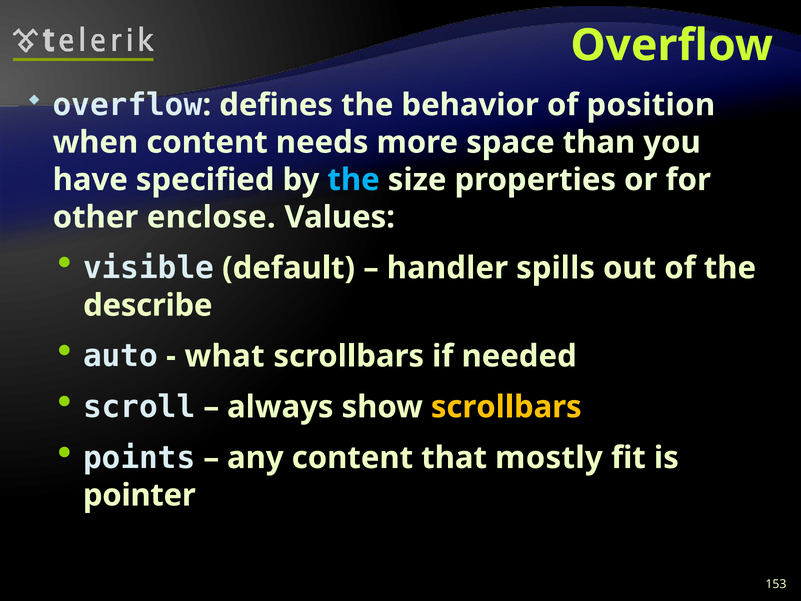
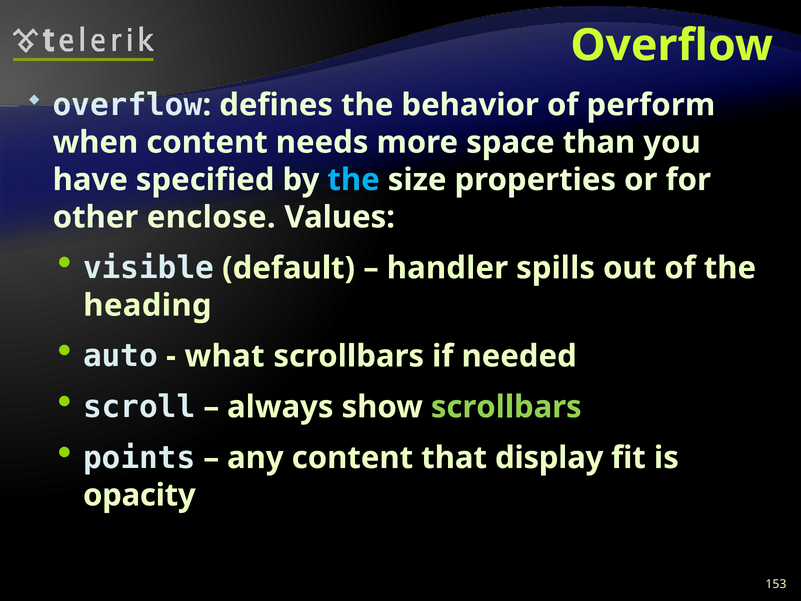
position: position -> perform
describe: describe -> heading
scrollbars at (506, 407) colour: yellow -> light green
mostly: mostly -> display
pointer: pointer -> opacity
